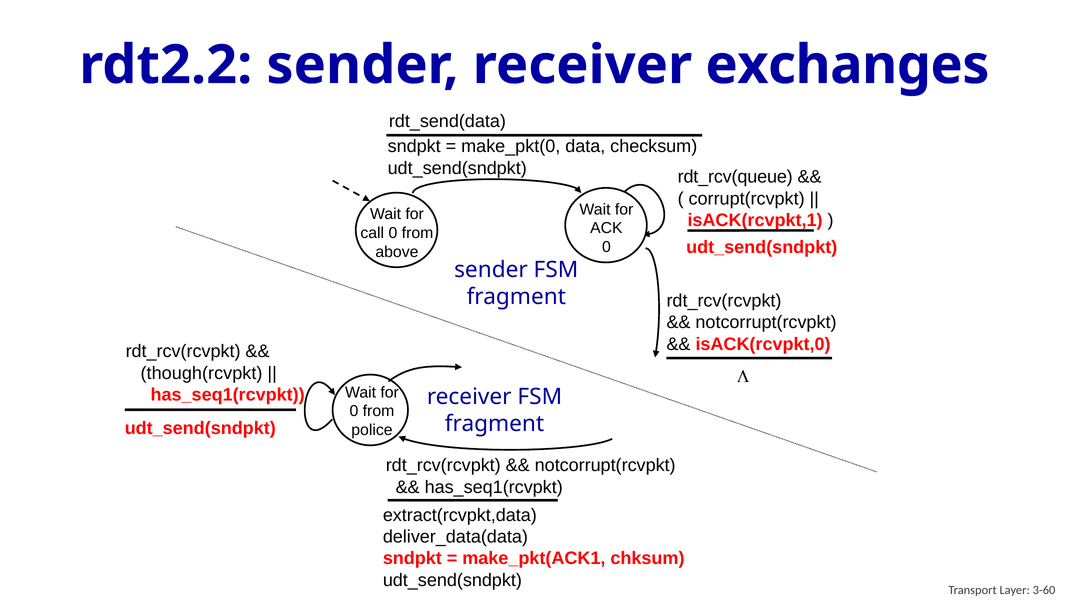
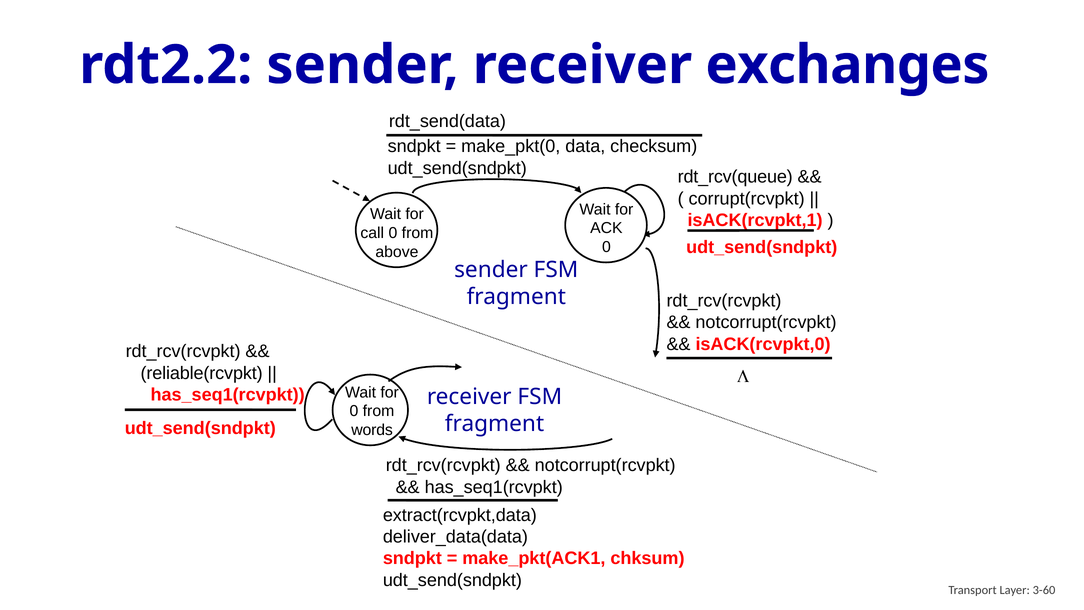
though(rcvpkt: though(rcvpkt -> reliable(rcvpkt
police: police -> words
